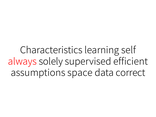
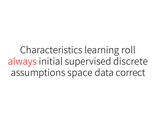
self: self -> roll
solely: solely -> initial
efficient: efficient -> discrete
